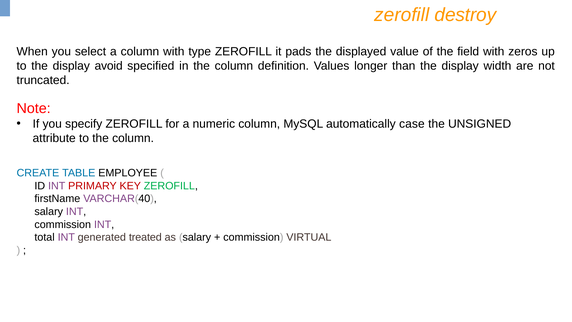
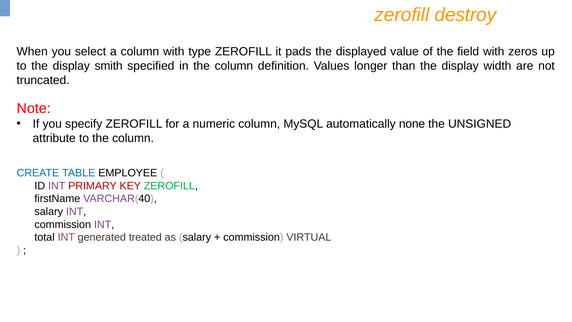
avoid: avoid -> smith
case: case -> none
